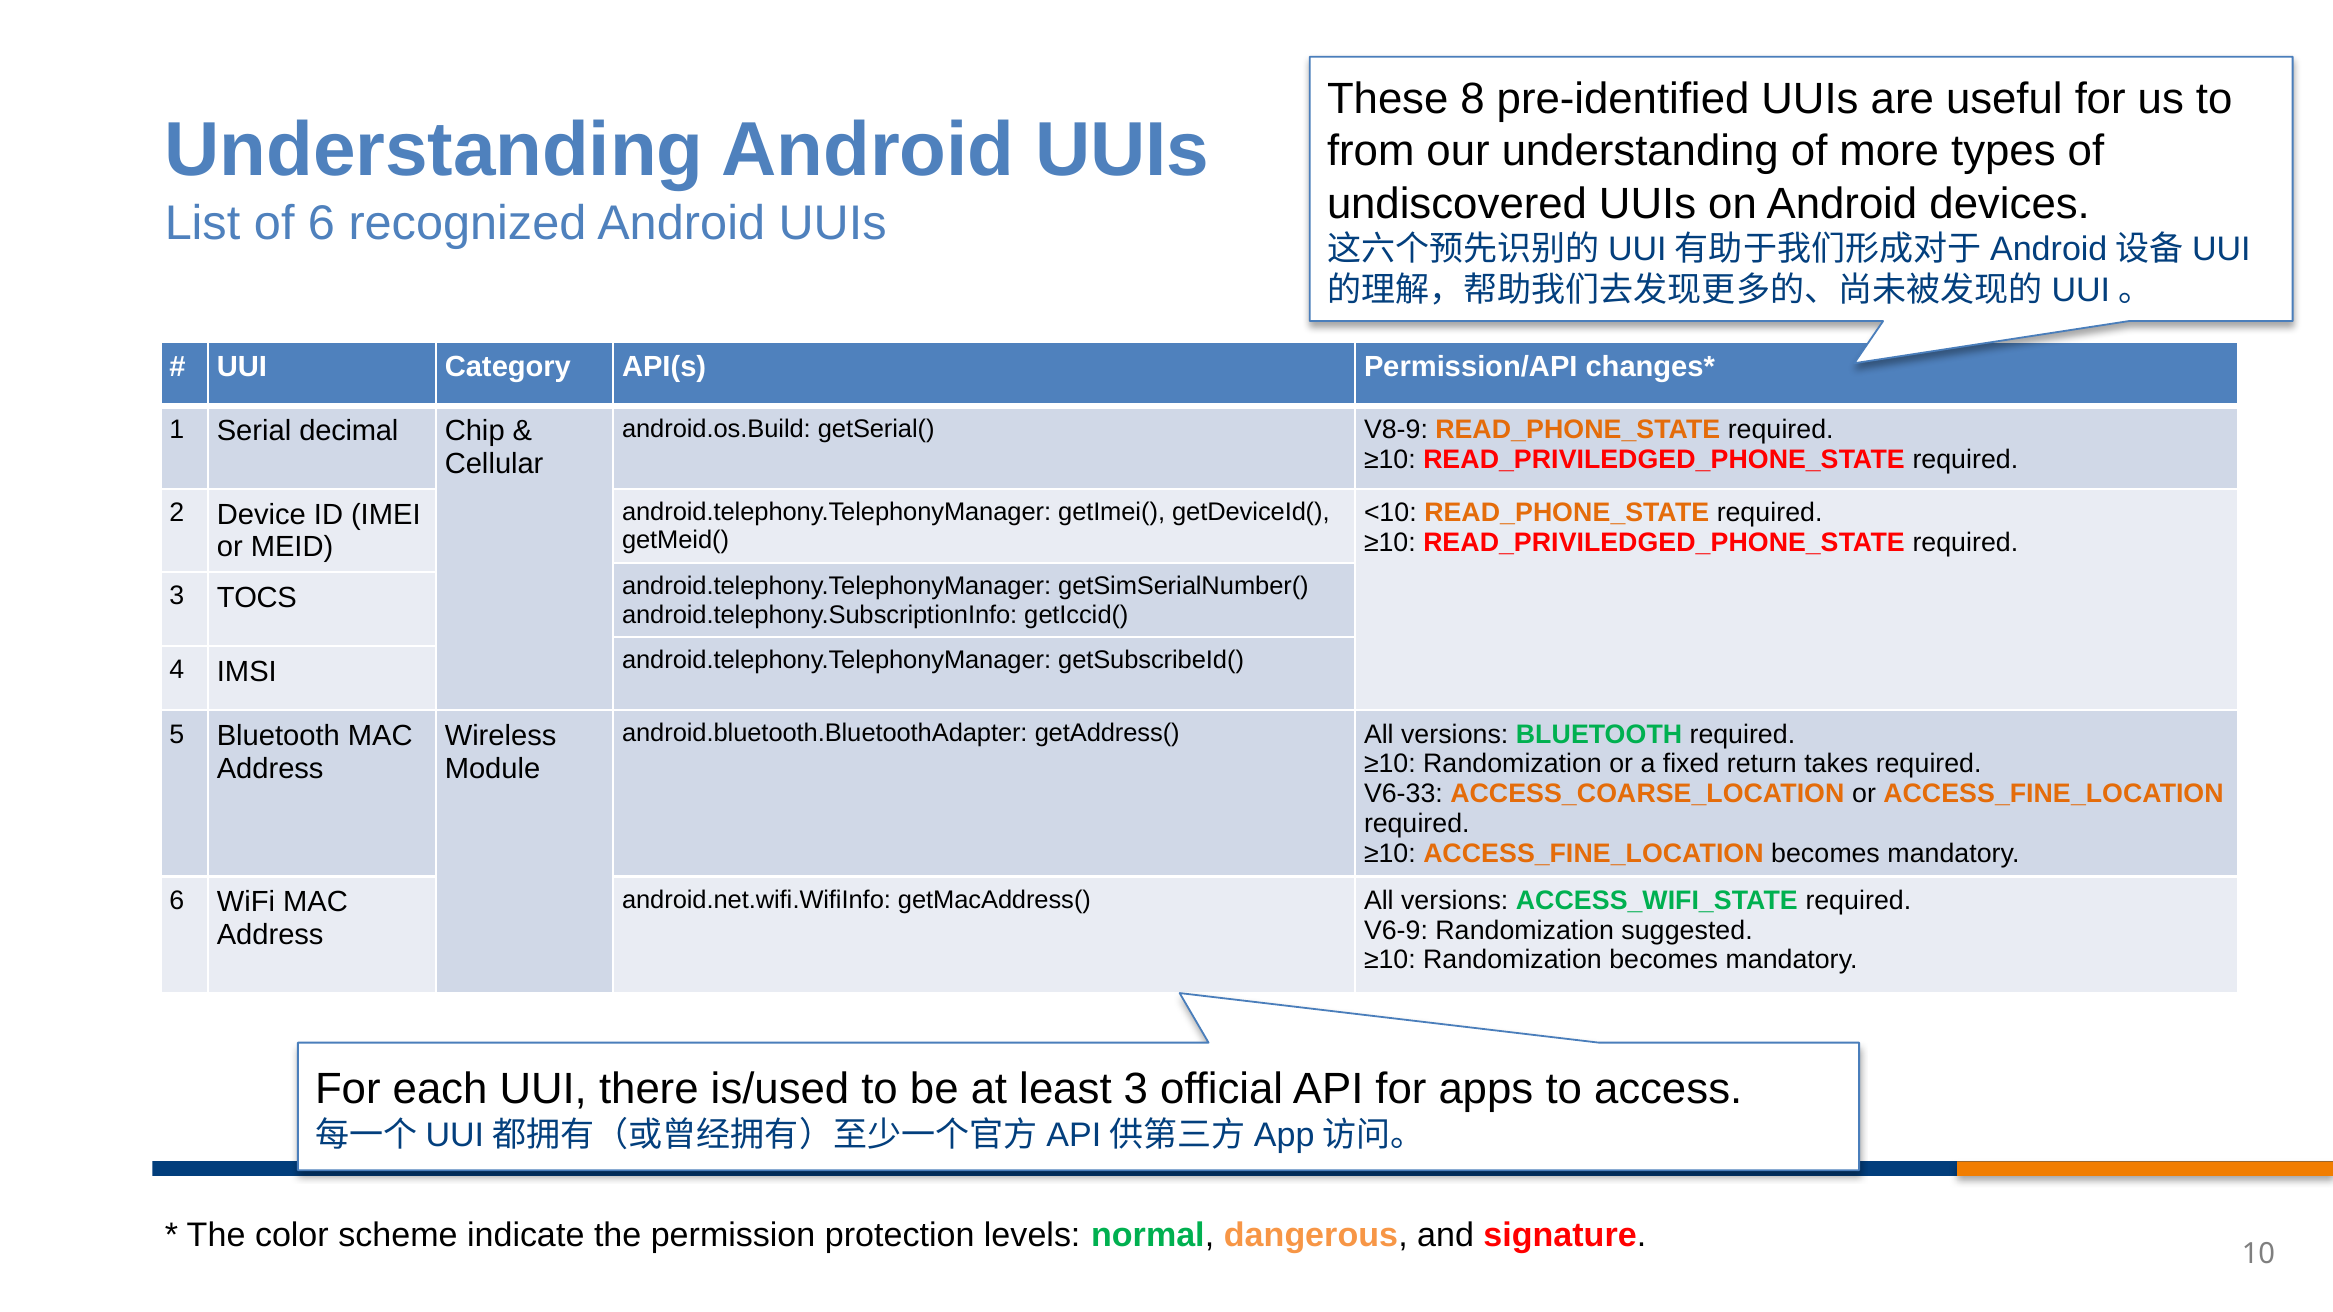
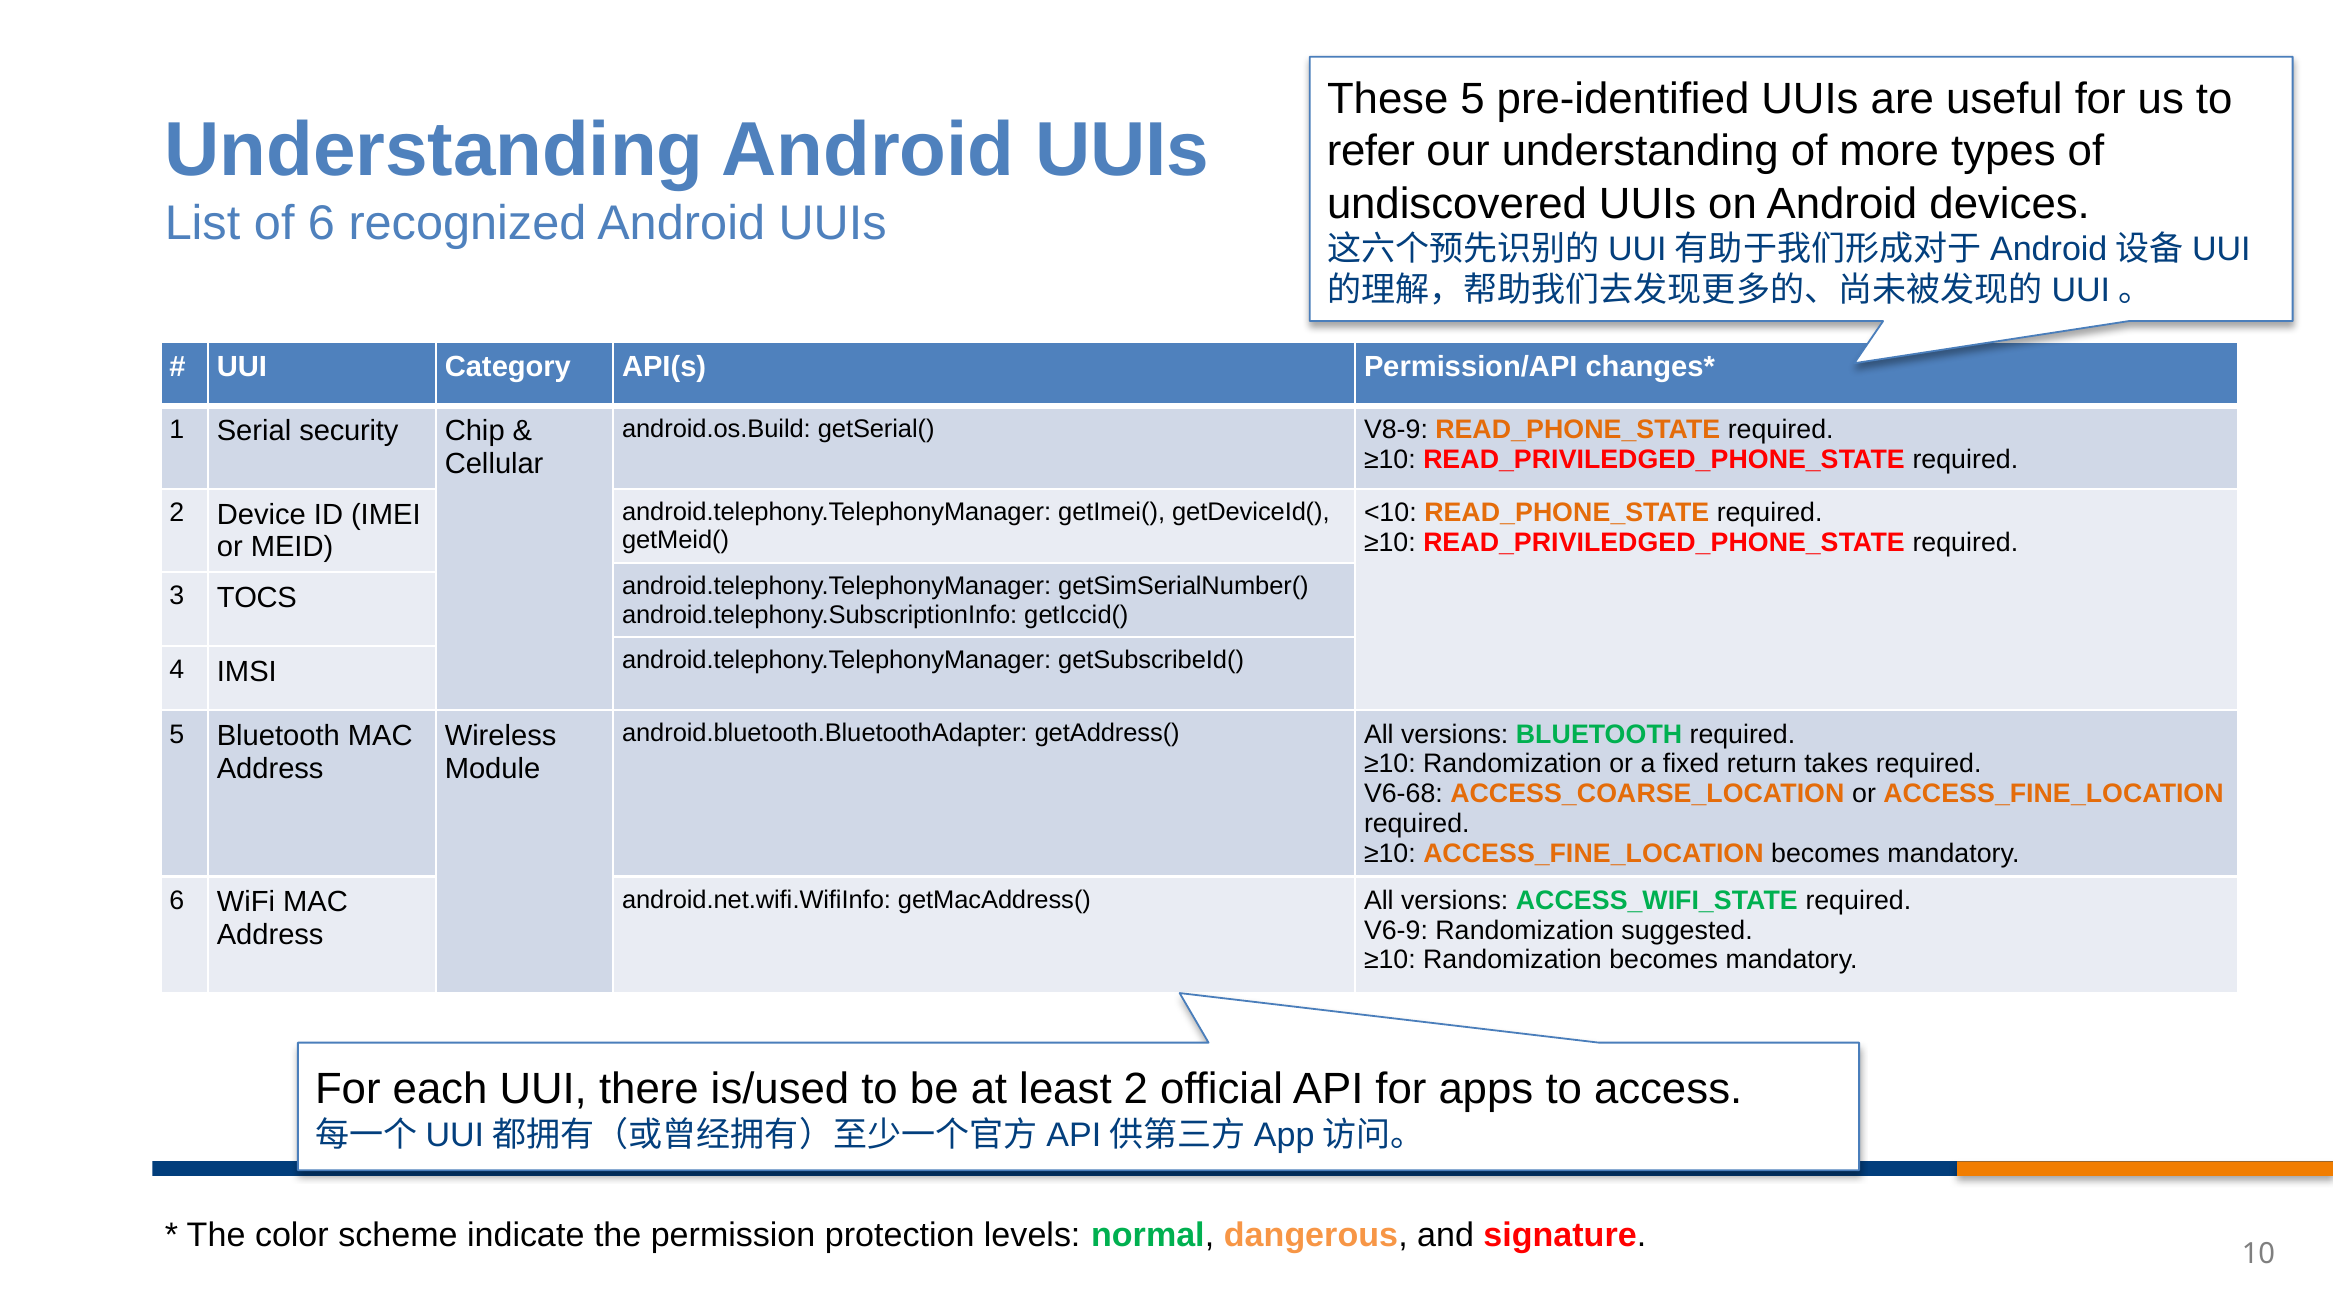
These 8: 8 -> 5
from: from -> refer
decimal: decimal -> security
V6-33: V6-33 -> V6-68
least 3: 3 -> 2
